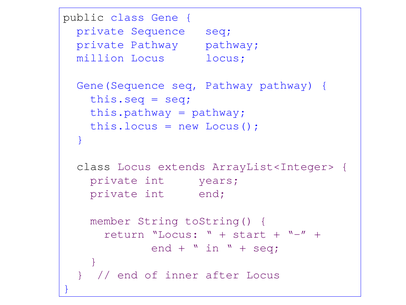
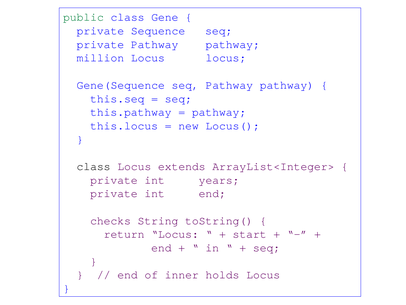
public colour: black -> green
member: member -> checks
after: after -> holds
